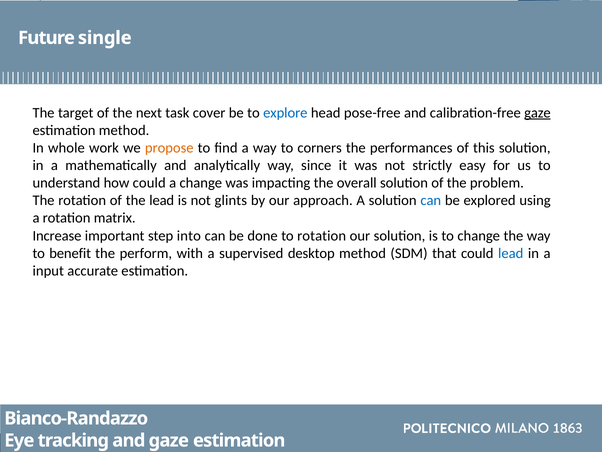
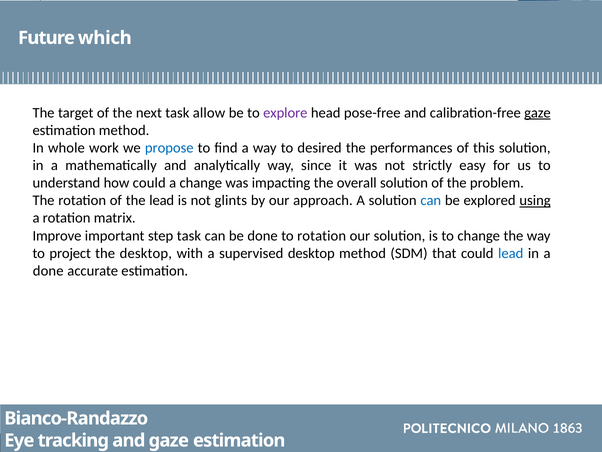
single: single -> which
cover: cover -> allow
explore colour: blue -> purple
propose colour: orange -> blue
corners: corners -> desired
using underline: none -> present
Increase: Increase -> Improve
step into: into -> task
benefit: benefit -> project
the perform: perform -> desktop
input at (48, 271): input -> done
